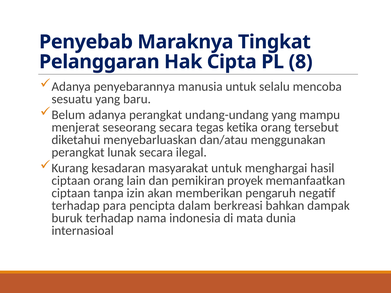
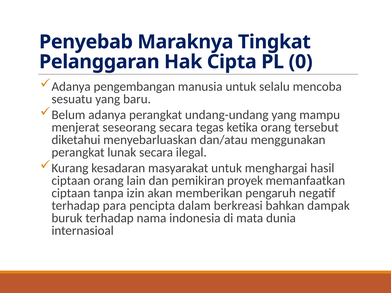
8: 8 -> 0
penyebarannya: penyebarannya -> pengembangan
